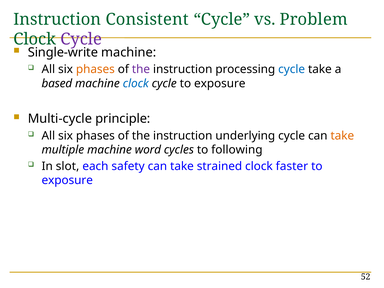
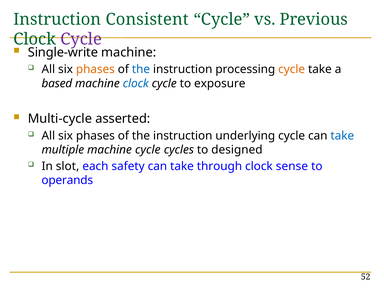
Problem: Problem -> Previous
the at (141, 69) colour: purple -> blue
cycle at (292, 69) colour: blue -> orange
principle: principle -> asserted
take at (342, 136) colour: orange -> blue
machine word: word -> cycle
following: following -> designed
strained: strained -> through
faster: faster -> sense
exposure at (67, 180): exposure -> operands
